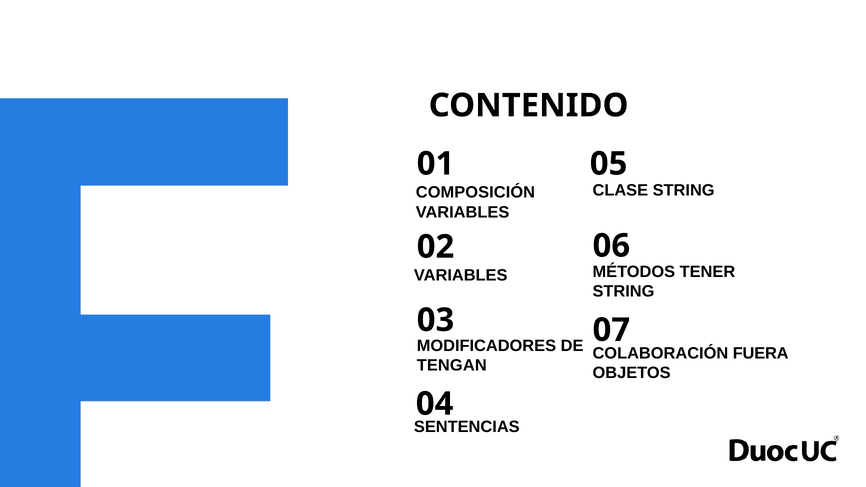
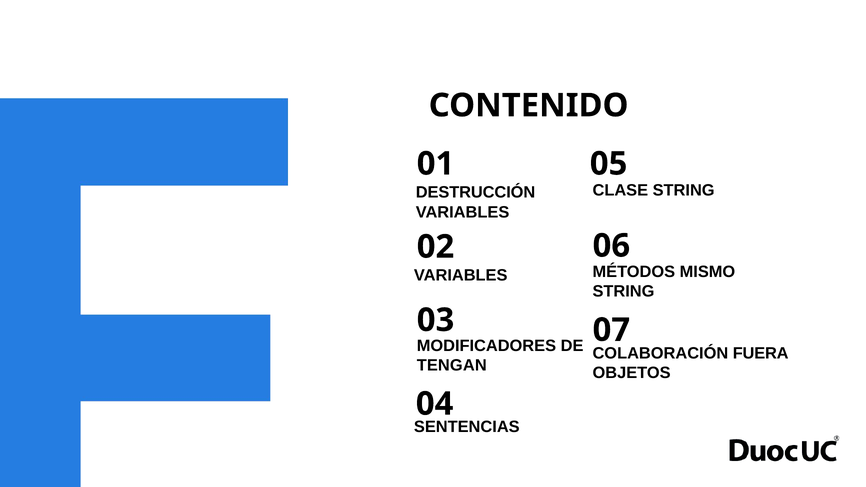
COMPOSICIÓN: COMPOSICIÓN -> DESTRUCCIÓN
TENER: TENER -> MISMO
